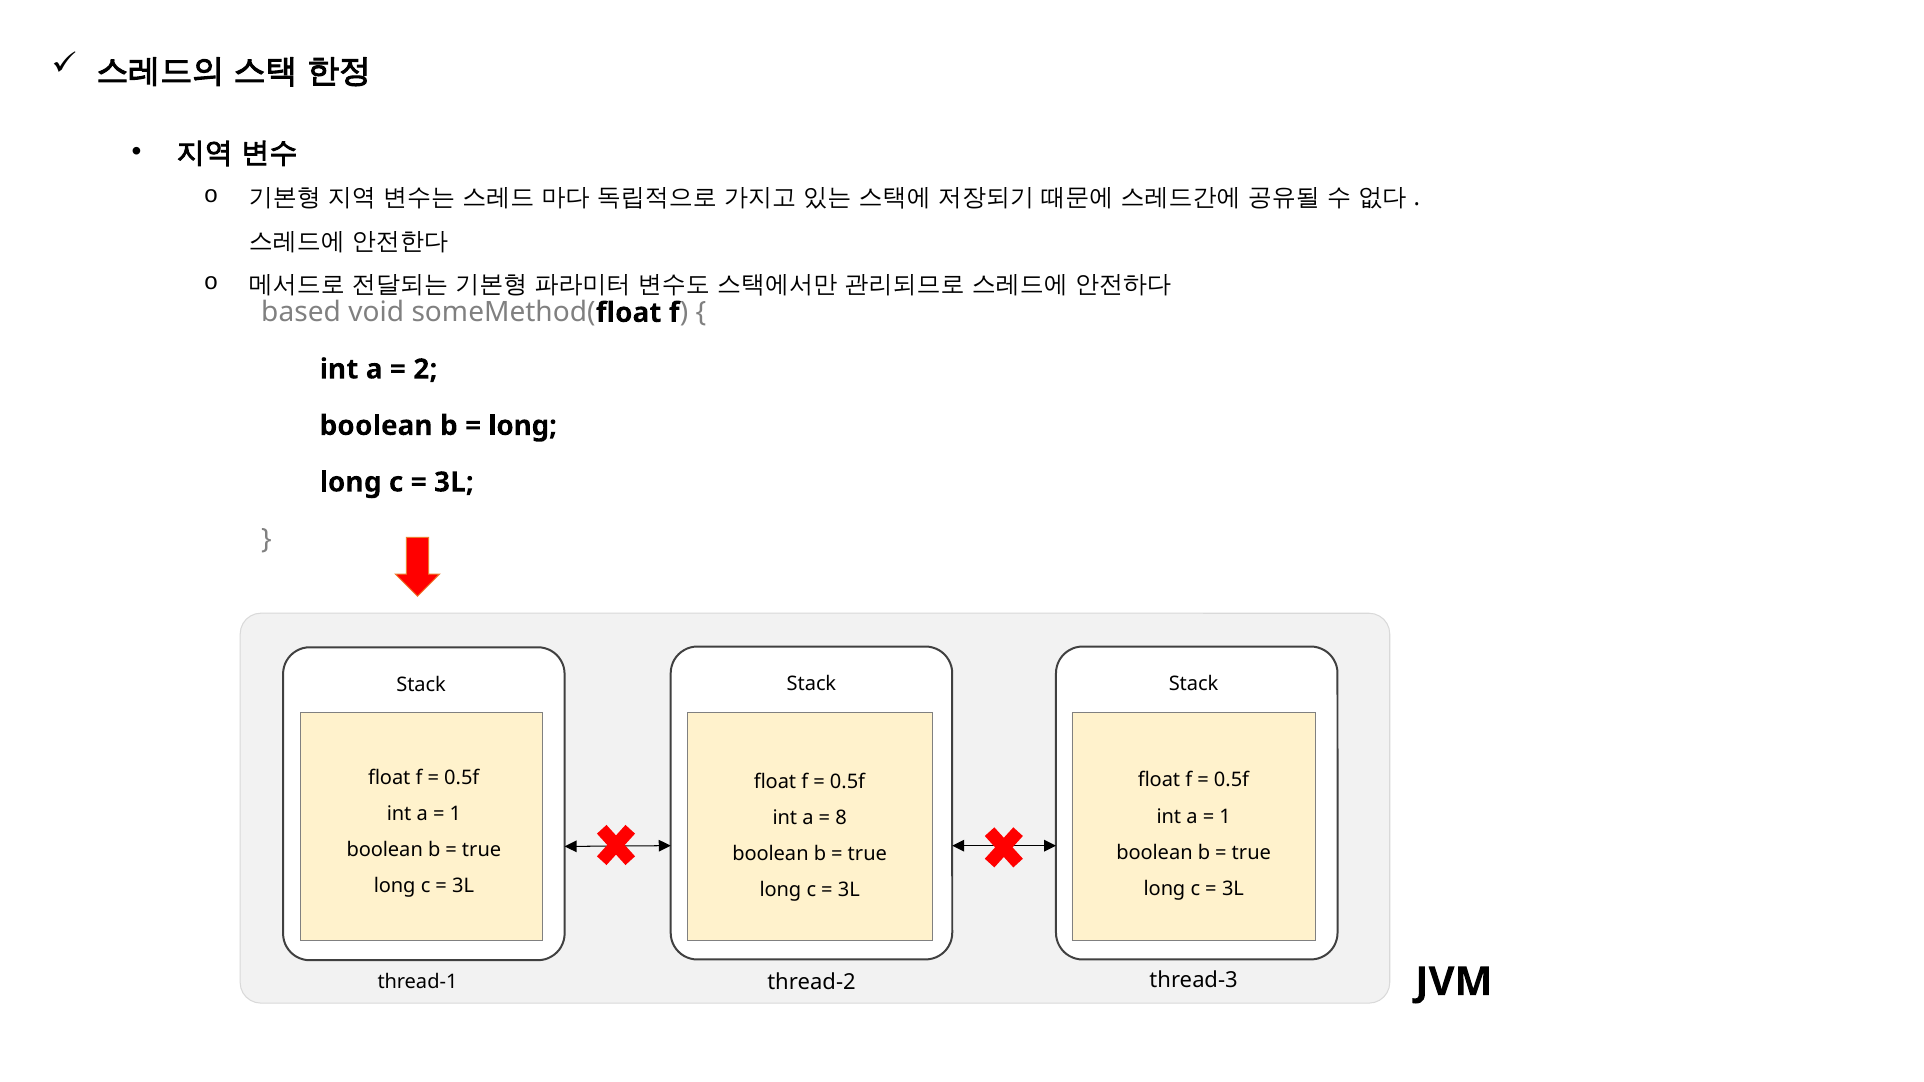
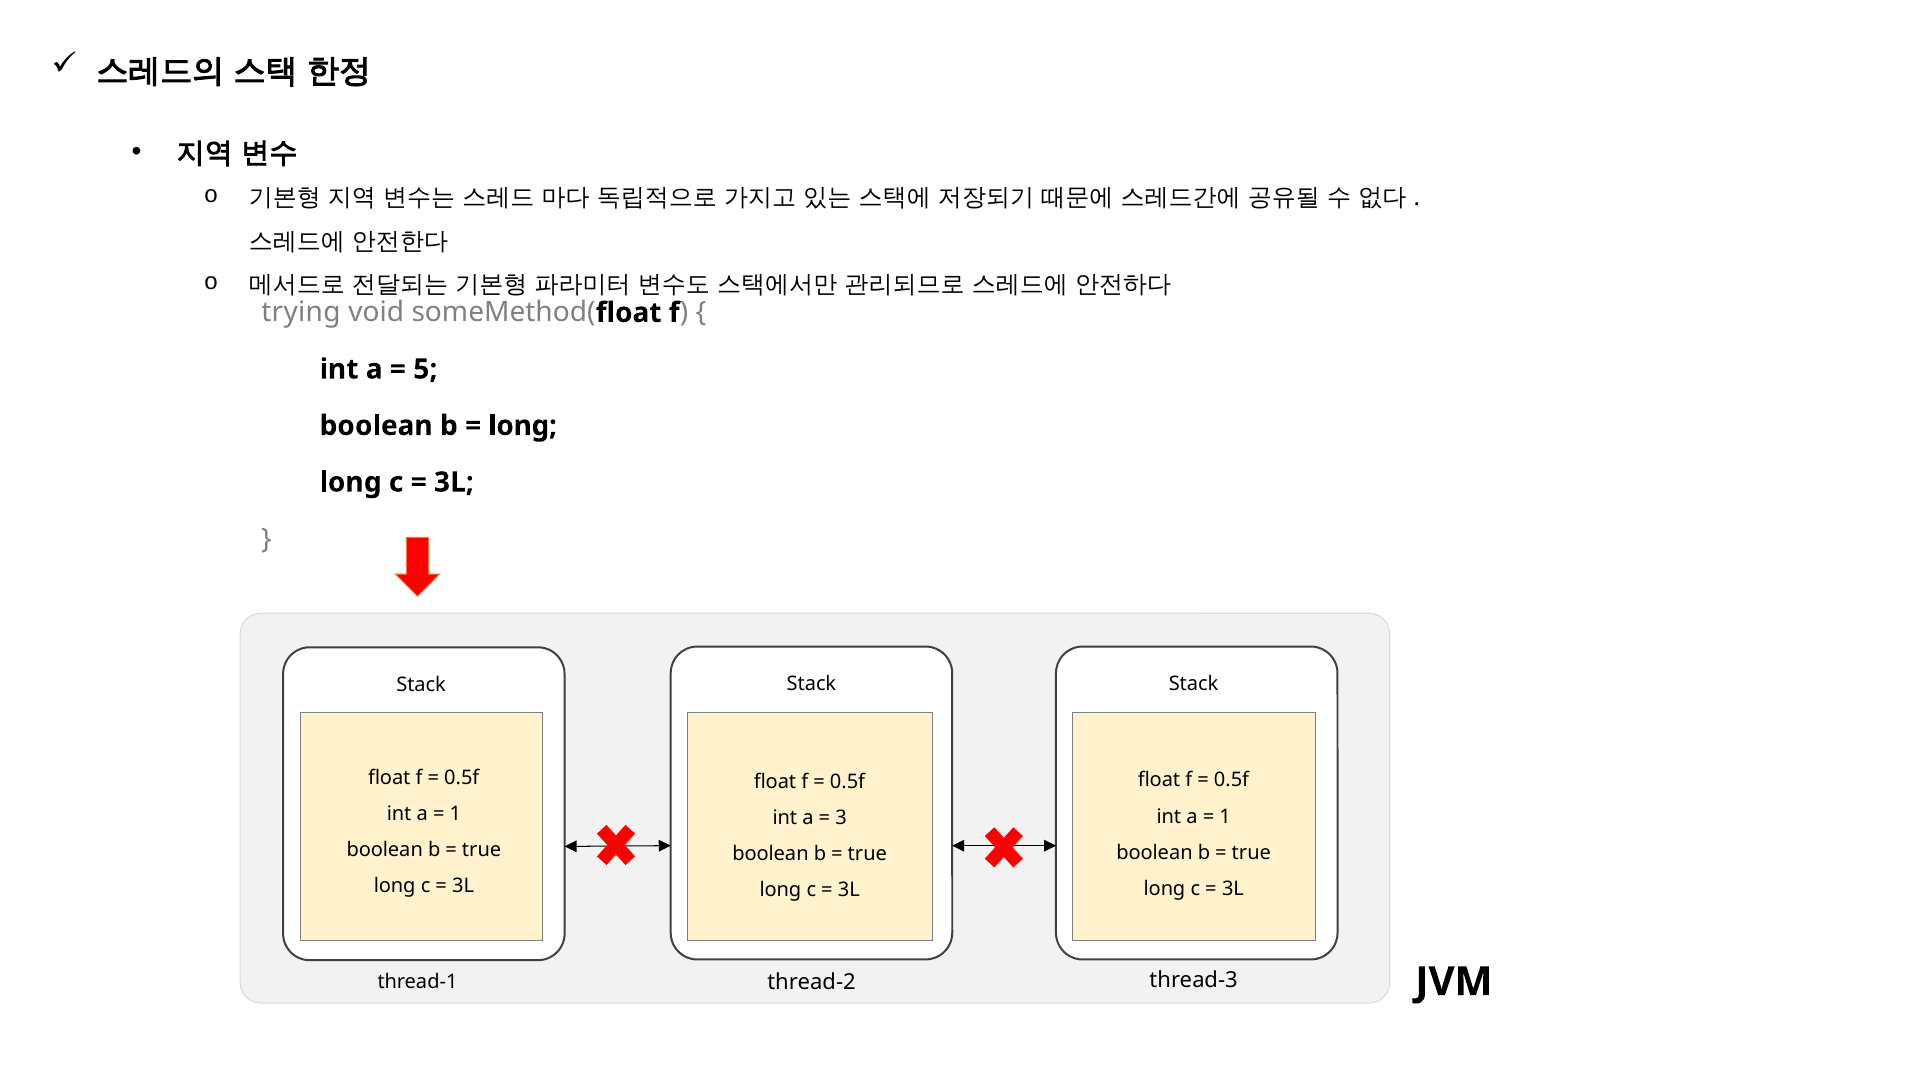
based: based -> trying
2: 2 -> 5
8: 8 -> 3
